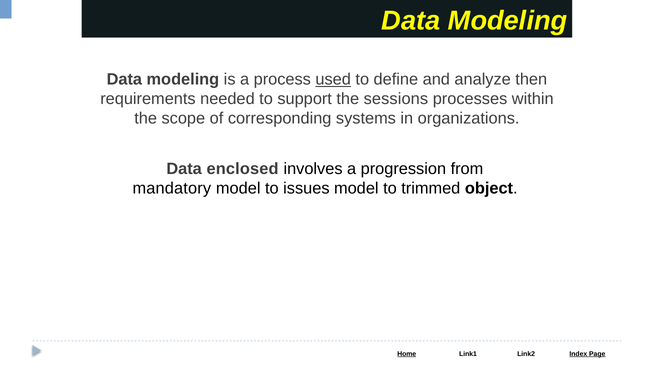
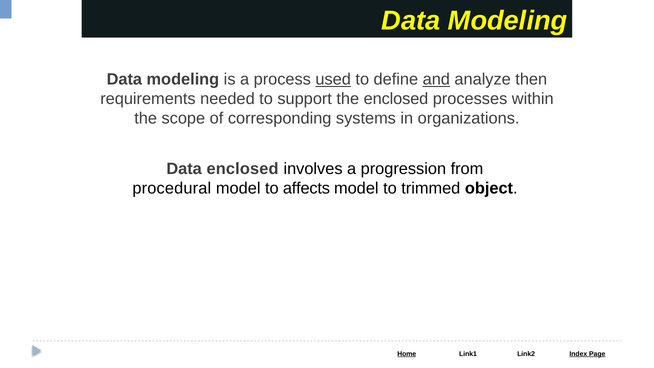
and underline: none -> present
the sessions: sessions -> enclosed
mandatory: mandatory -> procedural
issues: issues -> affects
